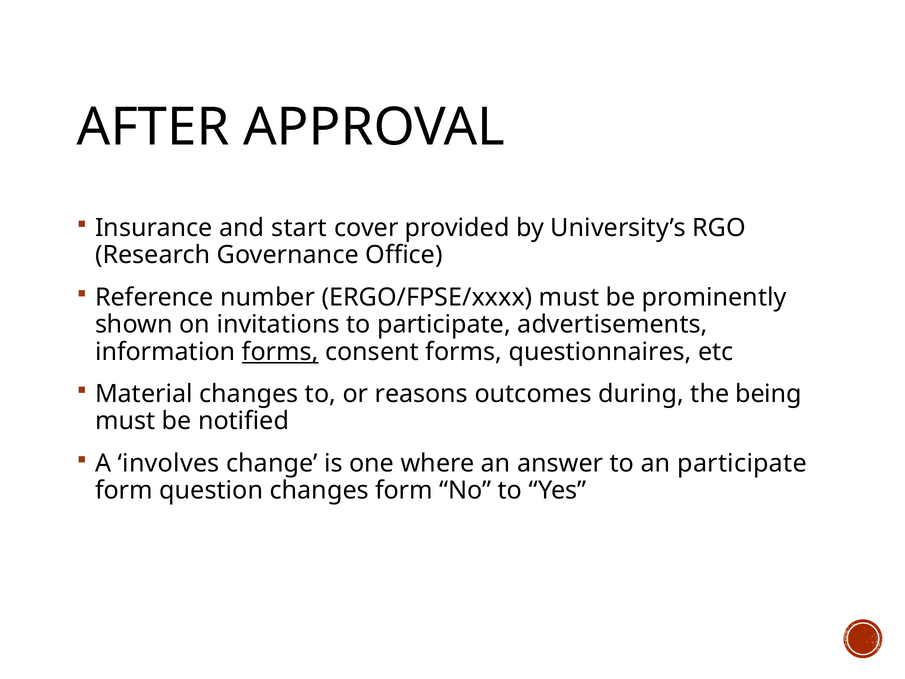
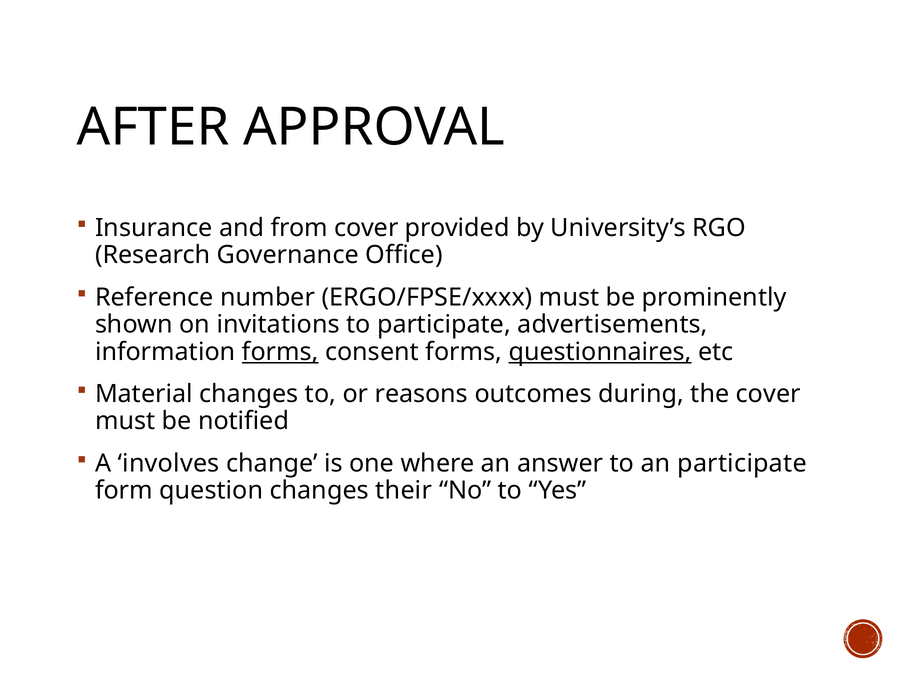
start: start -> from
questionnaires underline: none -> present
the being: being -> cover
changes form: form -> their
